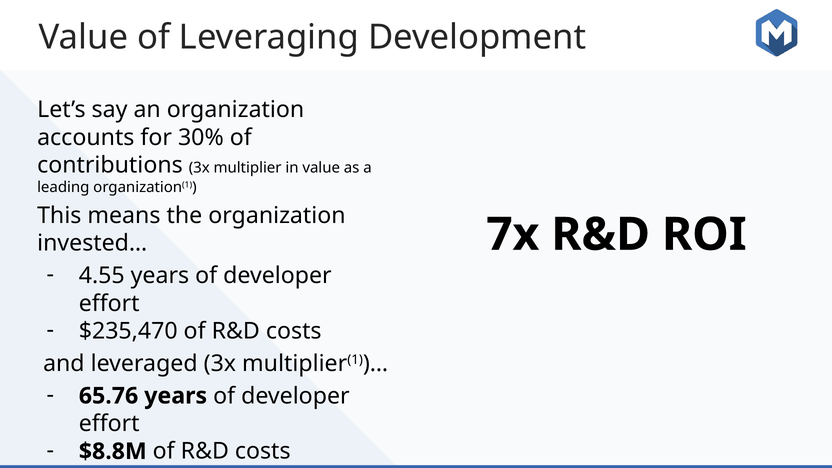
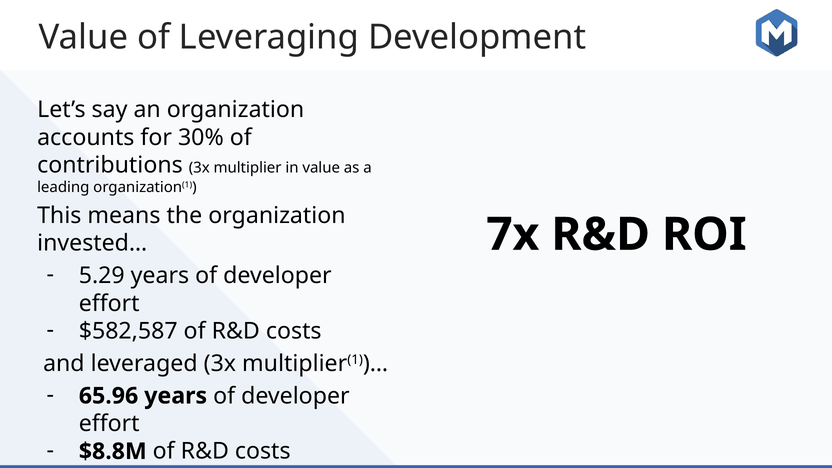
4.55: 4.55 -> 5.29
$235,470: $235,470 -> $582,587
65.76: 65.76 -> 65.96
